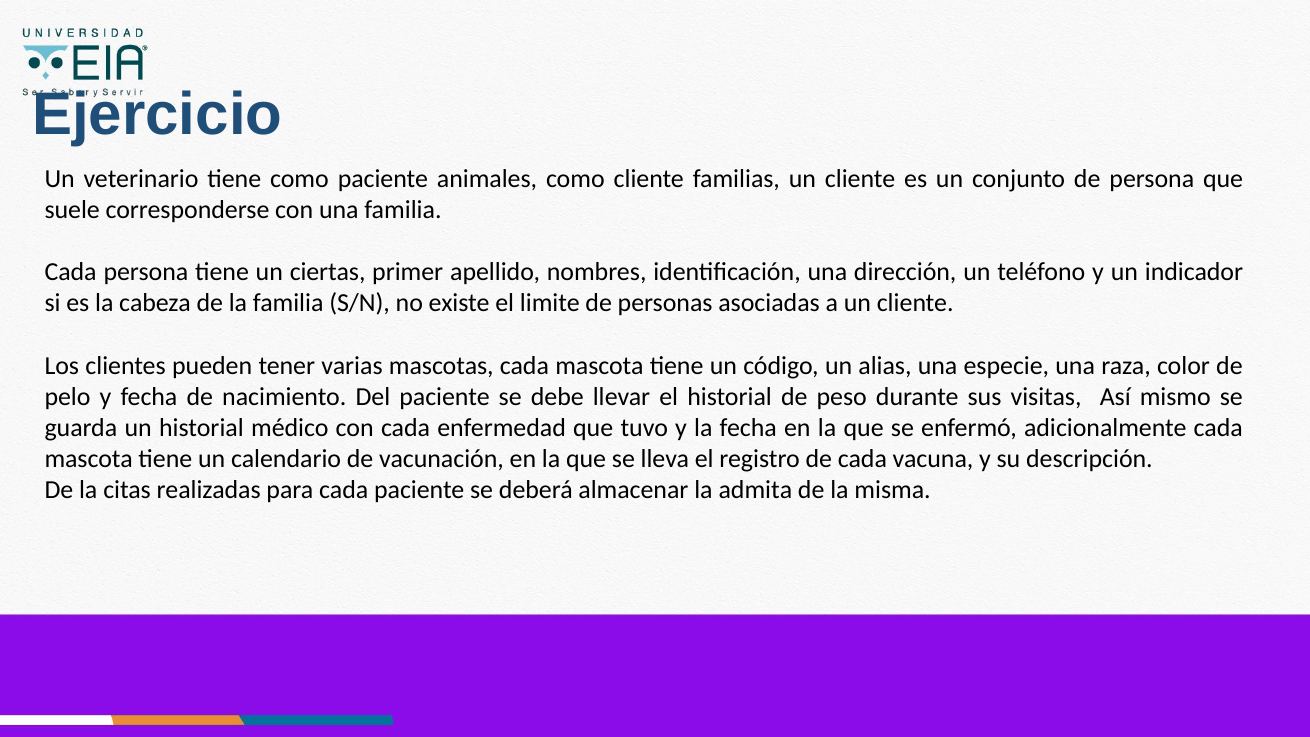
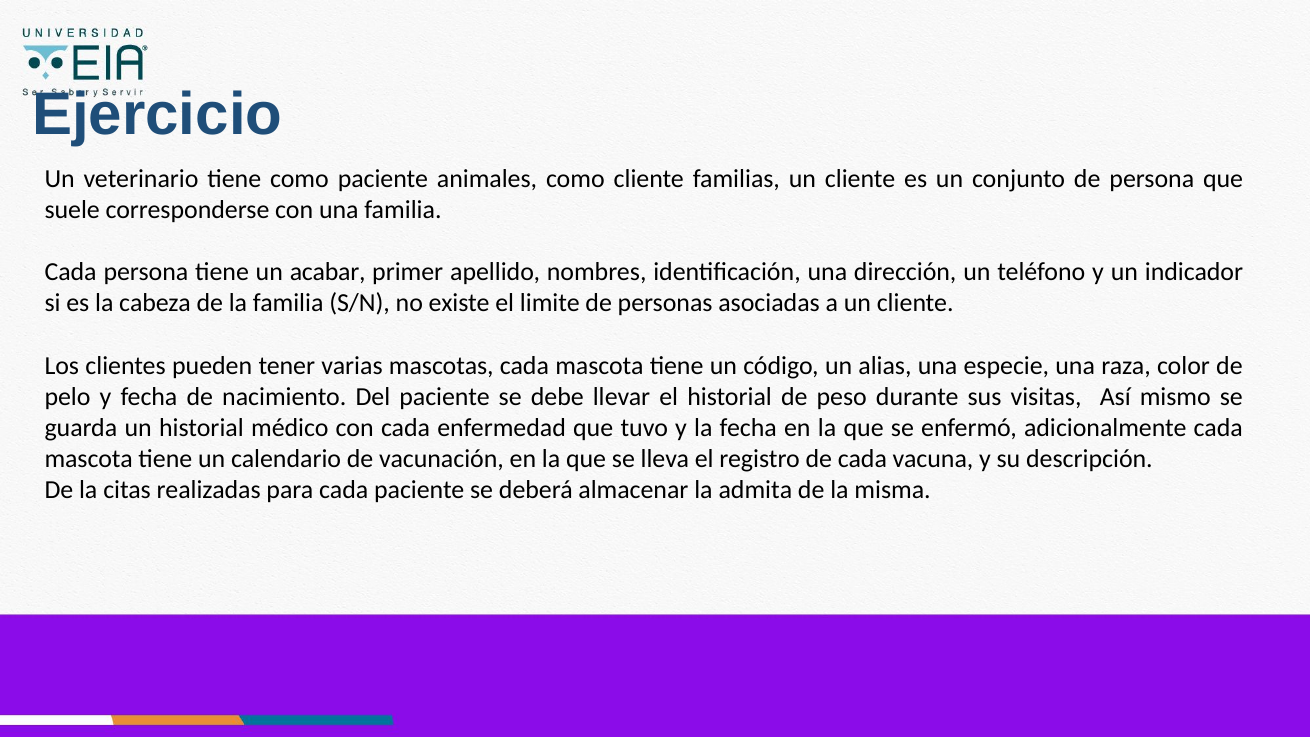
ciertas: ciertas -> acabar
